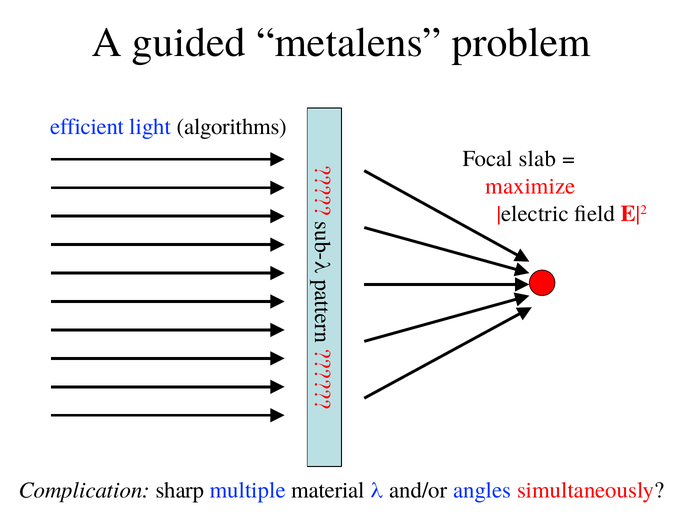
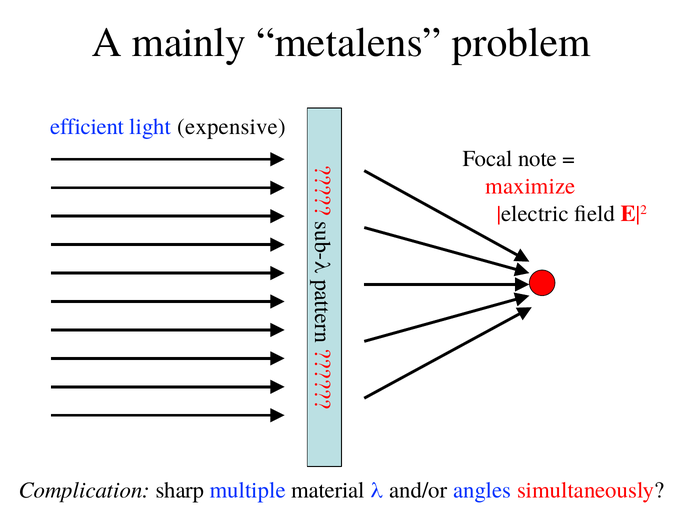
guided: guided -> mainly
algorithms: algorithms -> expensive
slab: slab -> note
